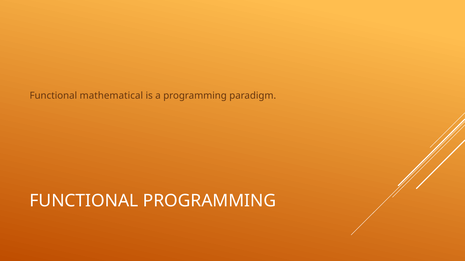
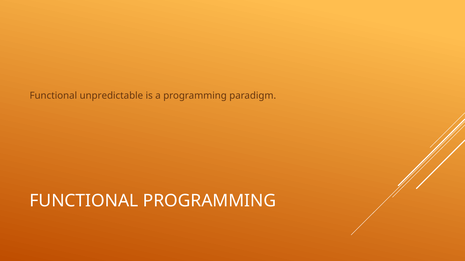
mathematical: mathematical -> unpredictable
